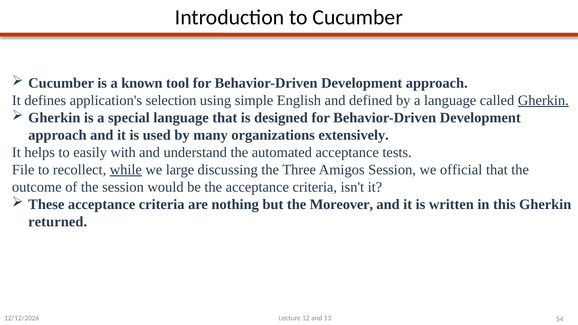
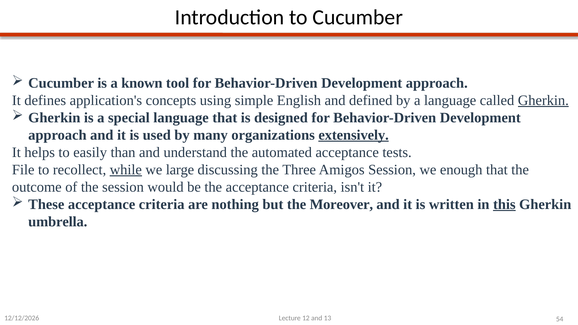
selection: selection -> concepts
extensively underline: none -> present
with: with -> than
official: official -> enough
this underline: none -> present
returned: returned -> umbrella
